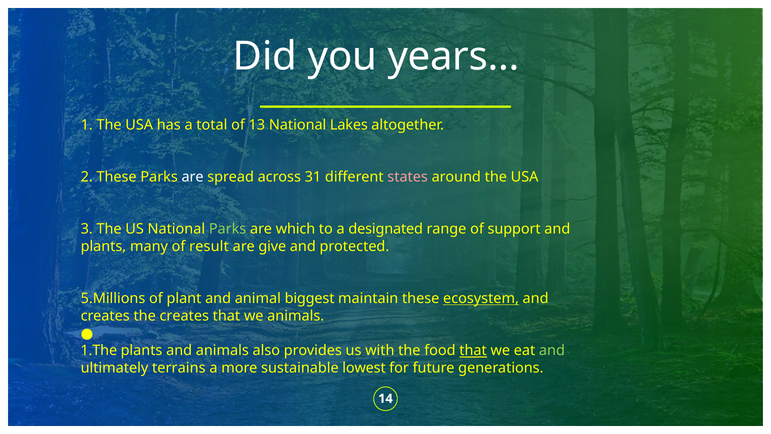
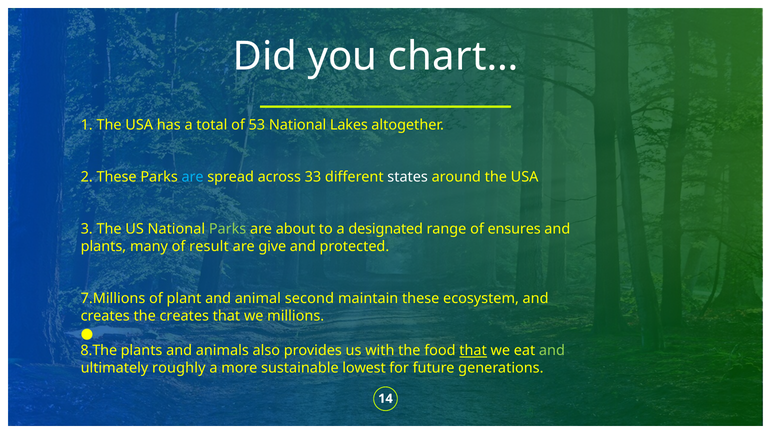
years…: years… -> chart…
13: 13 -> 53
are at (193, 177) colour: white -> light blue
31: 31 -> 33
states colour: pink -> white
which: which -> about
support: support -> ensures
5.Millions: 5.Millions -> 7.Millions
biggest: biggest -> second
ecosystem underline: present -> none
we animals: animals -> millions
1.The: 1.The -> 8.The
terrains: terrains -> roughly
